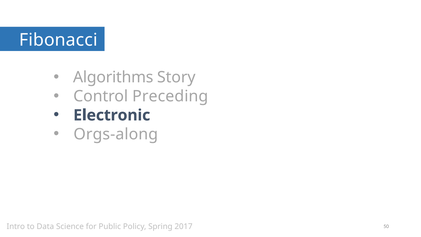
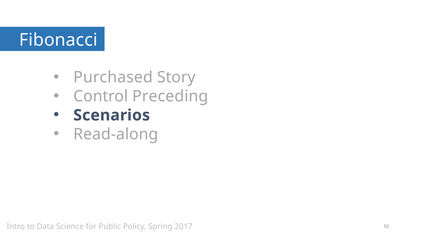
Algorithms: Algorithms -> Purchased
Electronic: Electronic -> Scenarios
Orgs-along: Orgs-along -> Read-along
